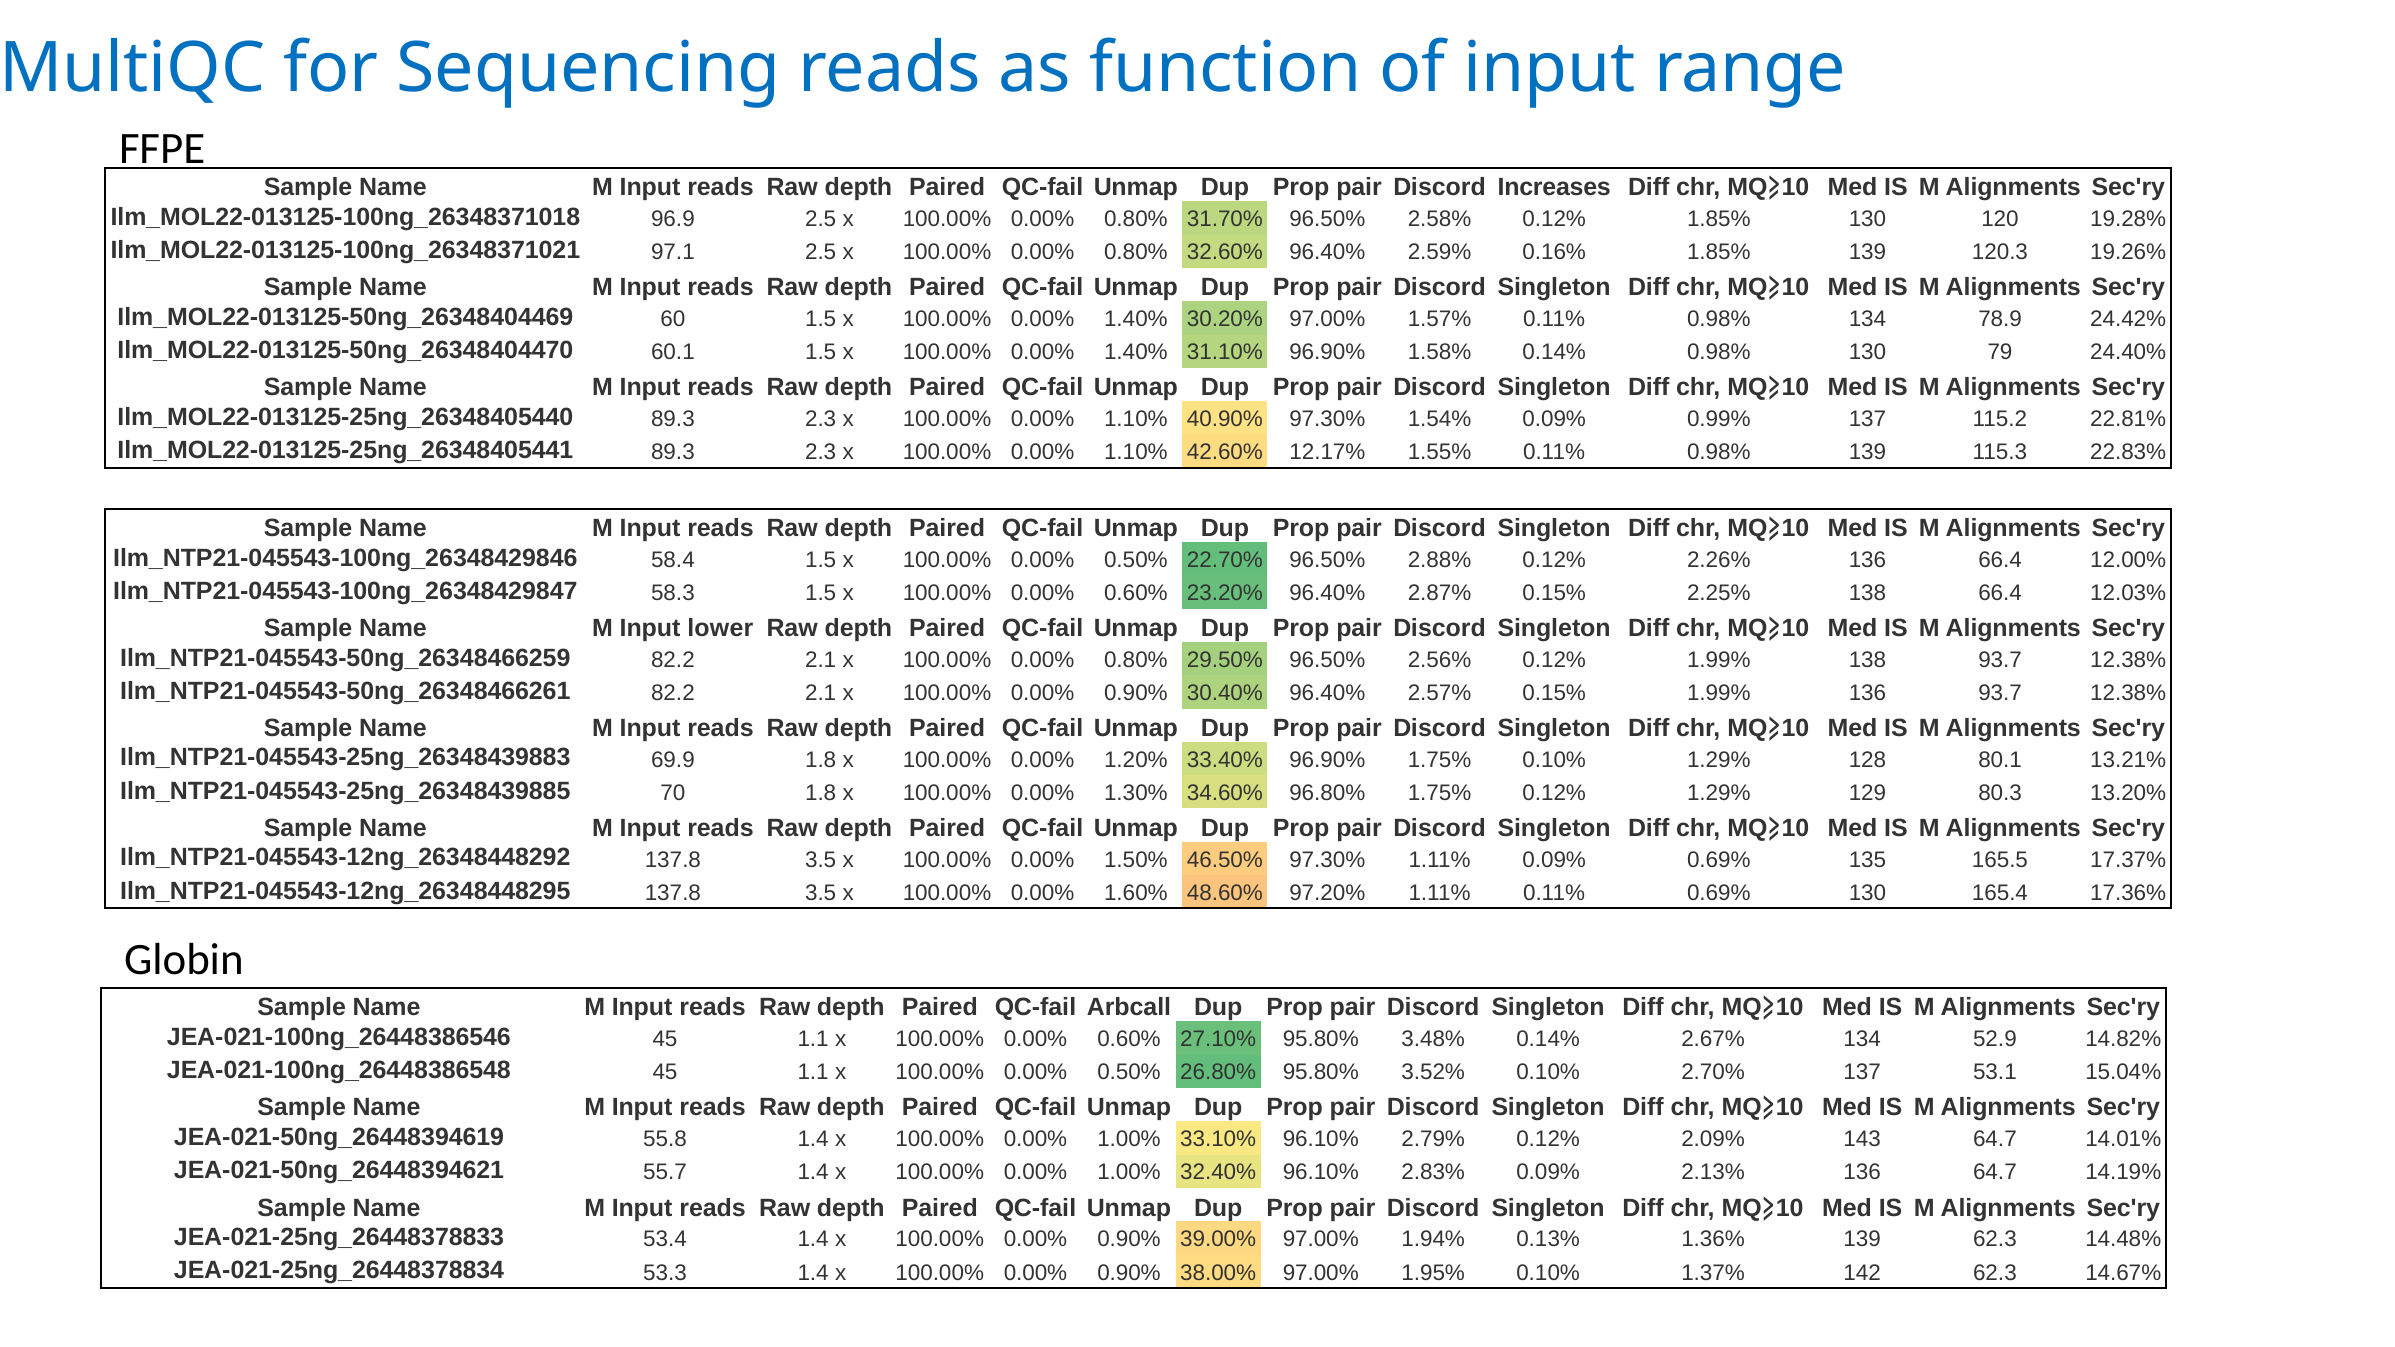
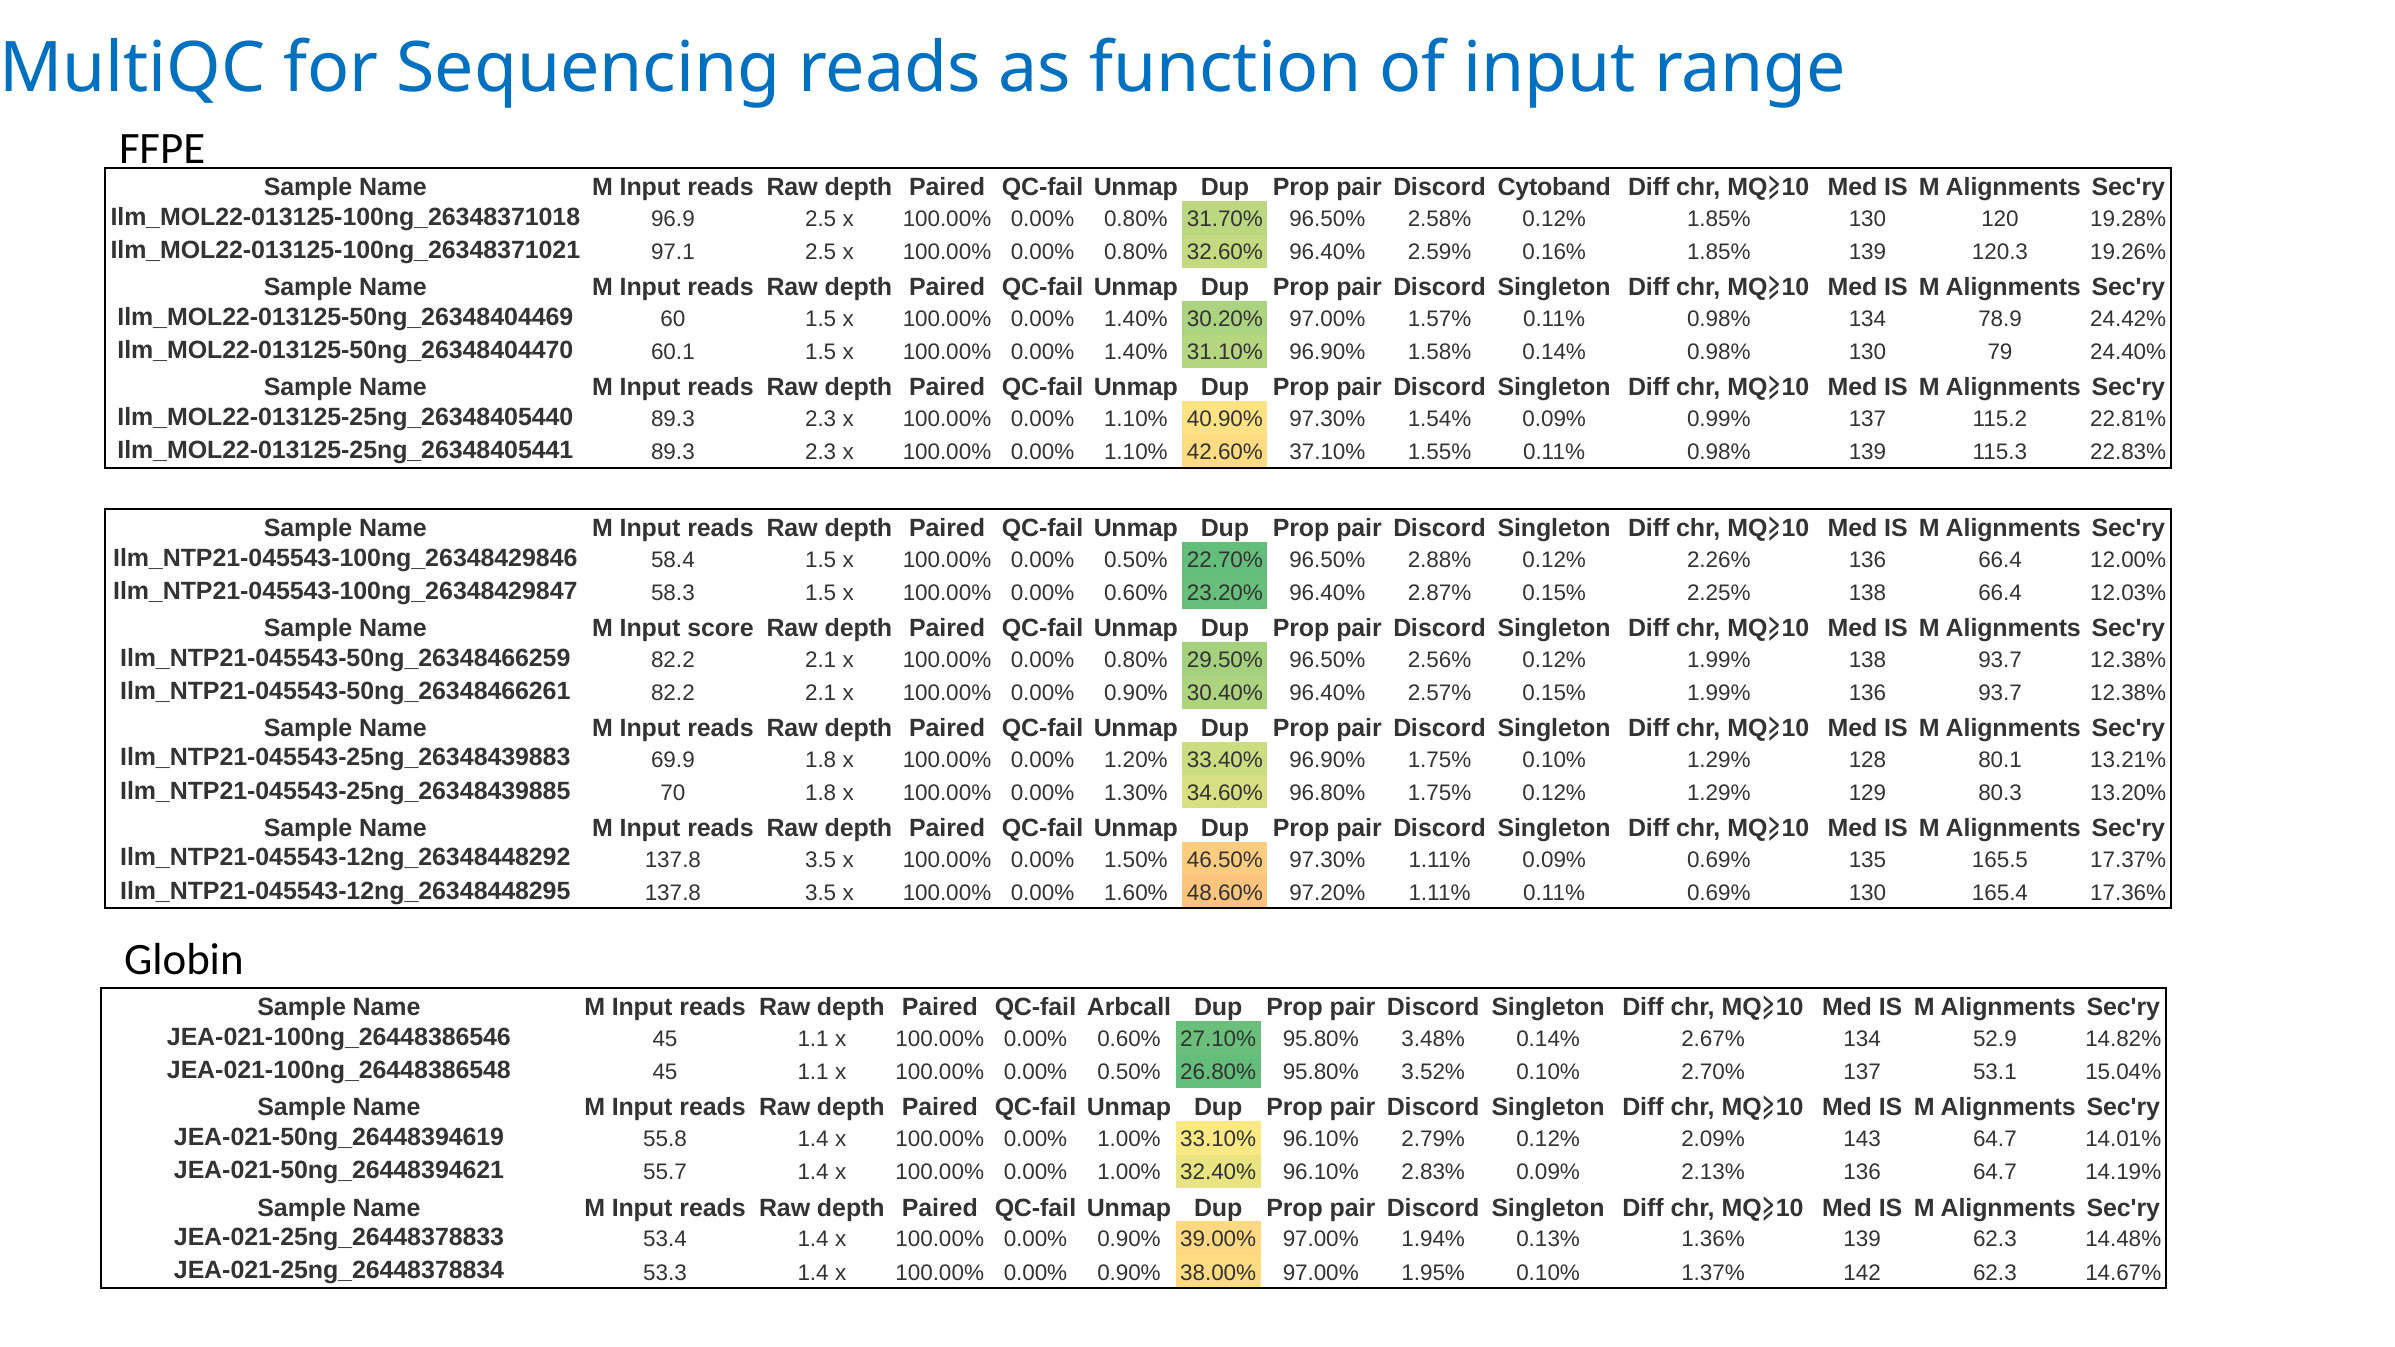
Increases: Increases -> Cytoband
12.17%: 12.17% -> 37.10%
lower: lower -> score
